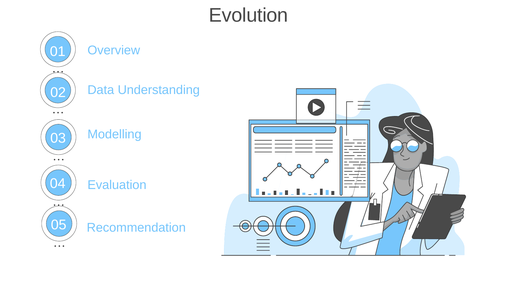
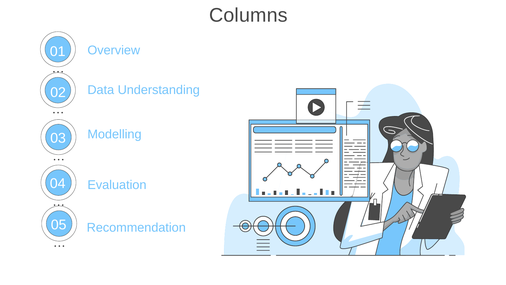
Evolution: Evolution -> Columns
